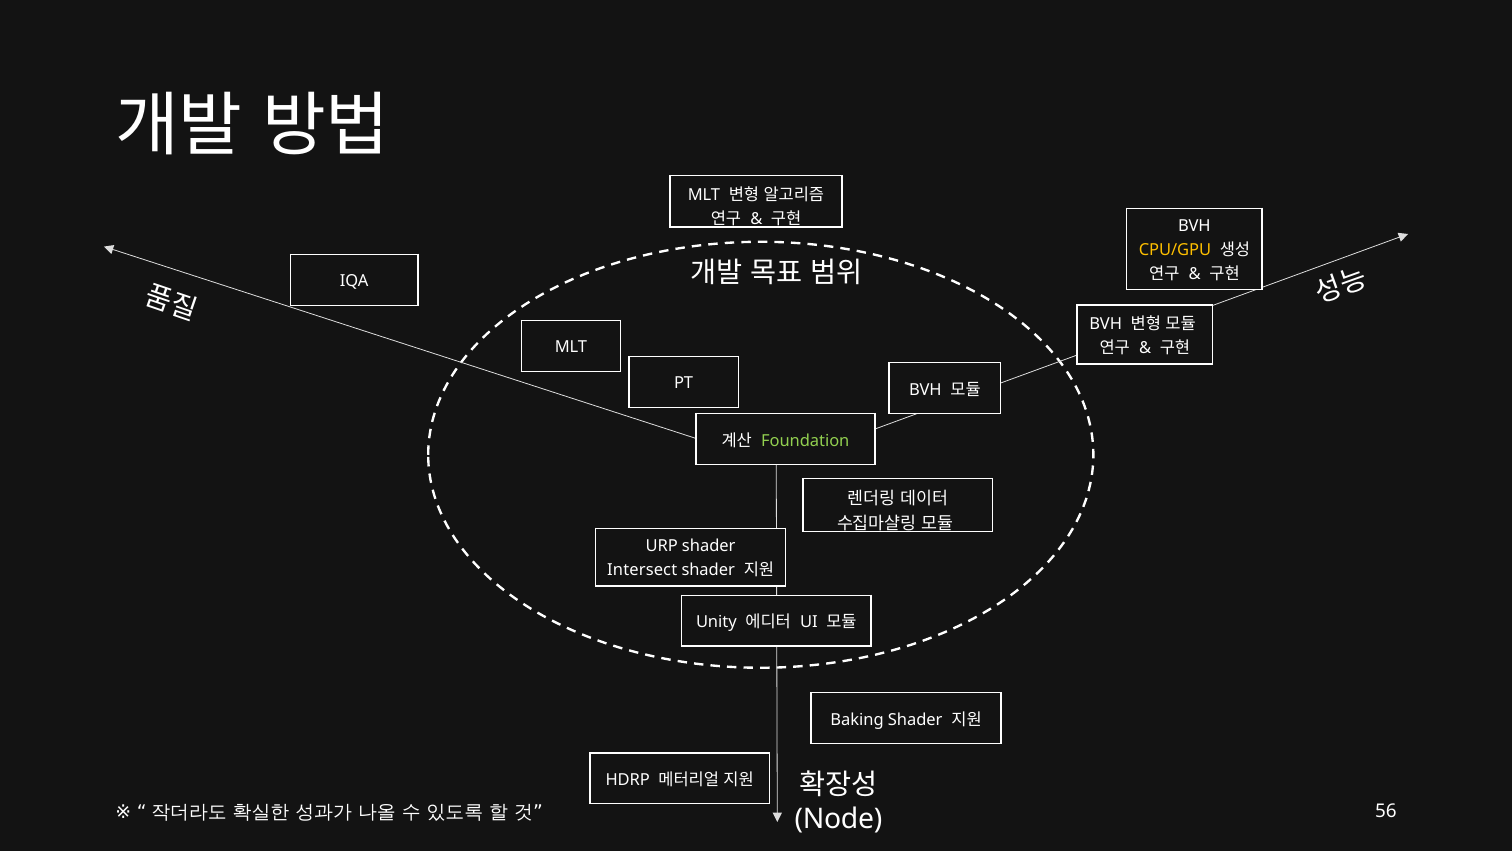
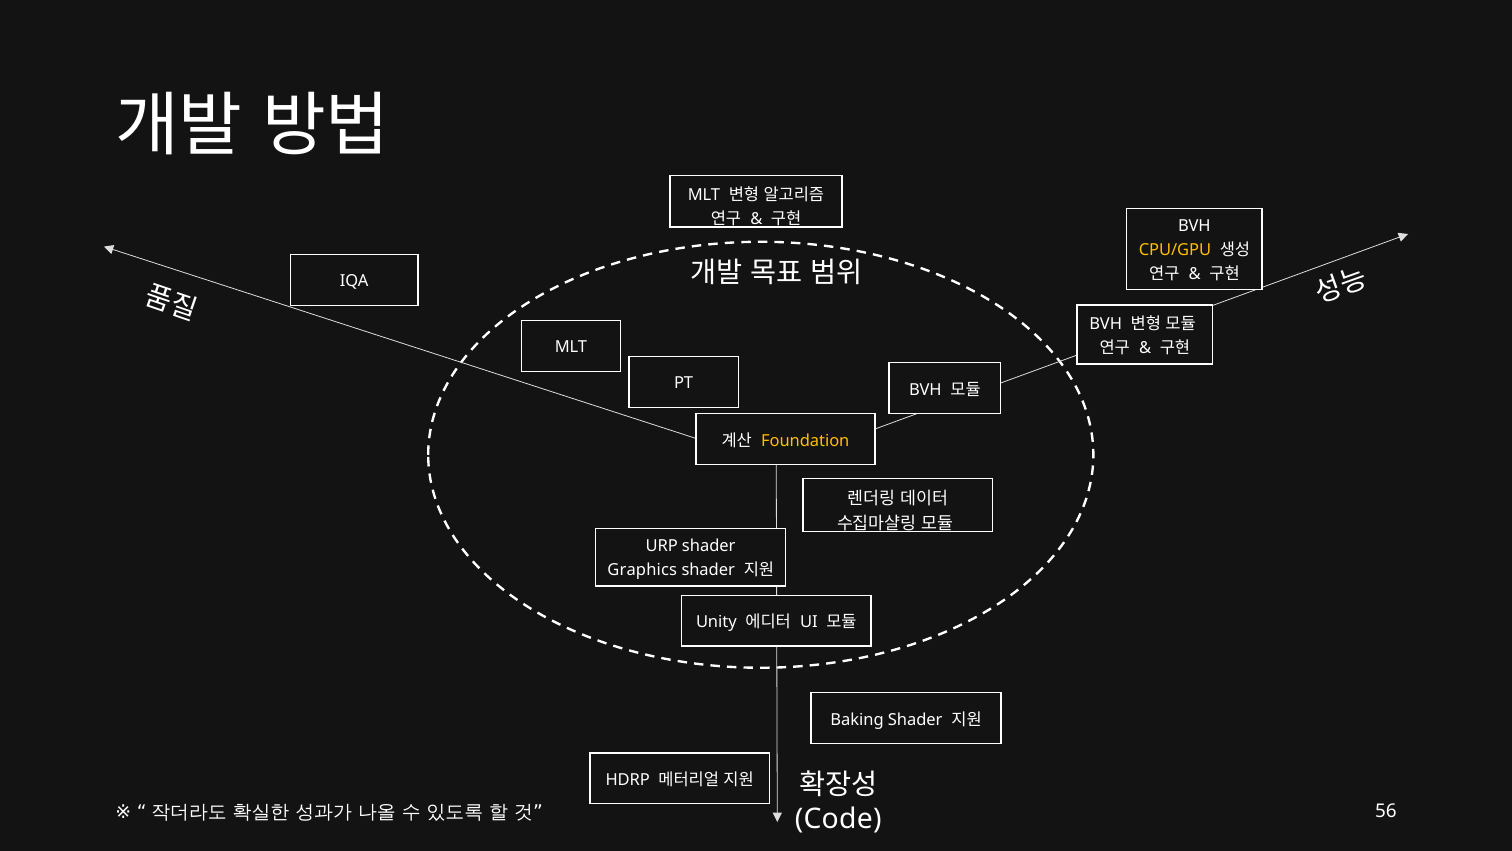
Foundation colour: light green -> yellow
Intersect: Intersect -> Graphics
Node: Node -> Code
